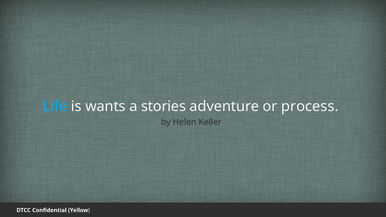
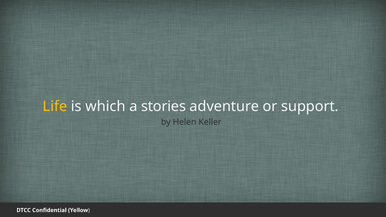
Life colour: light blue -> yellow
wants: wants -> which
process: process -> support
